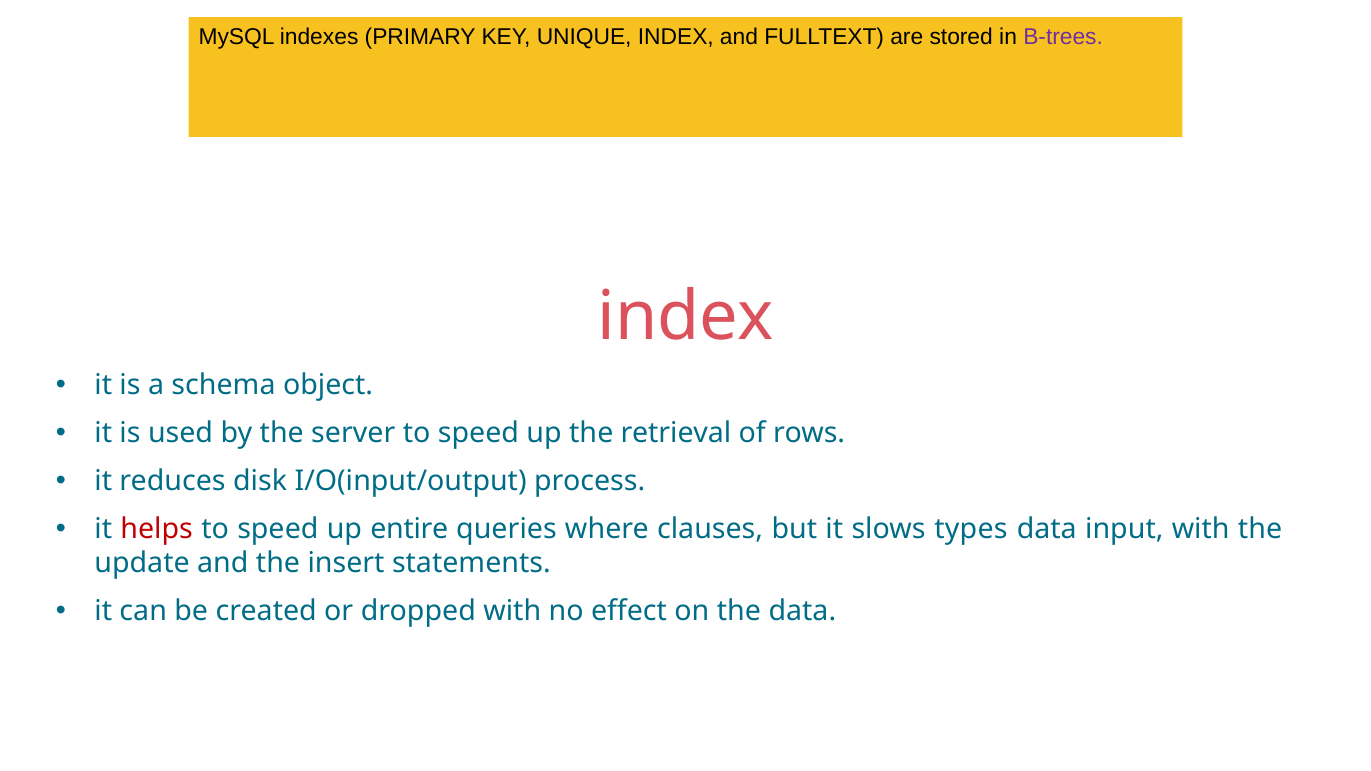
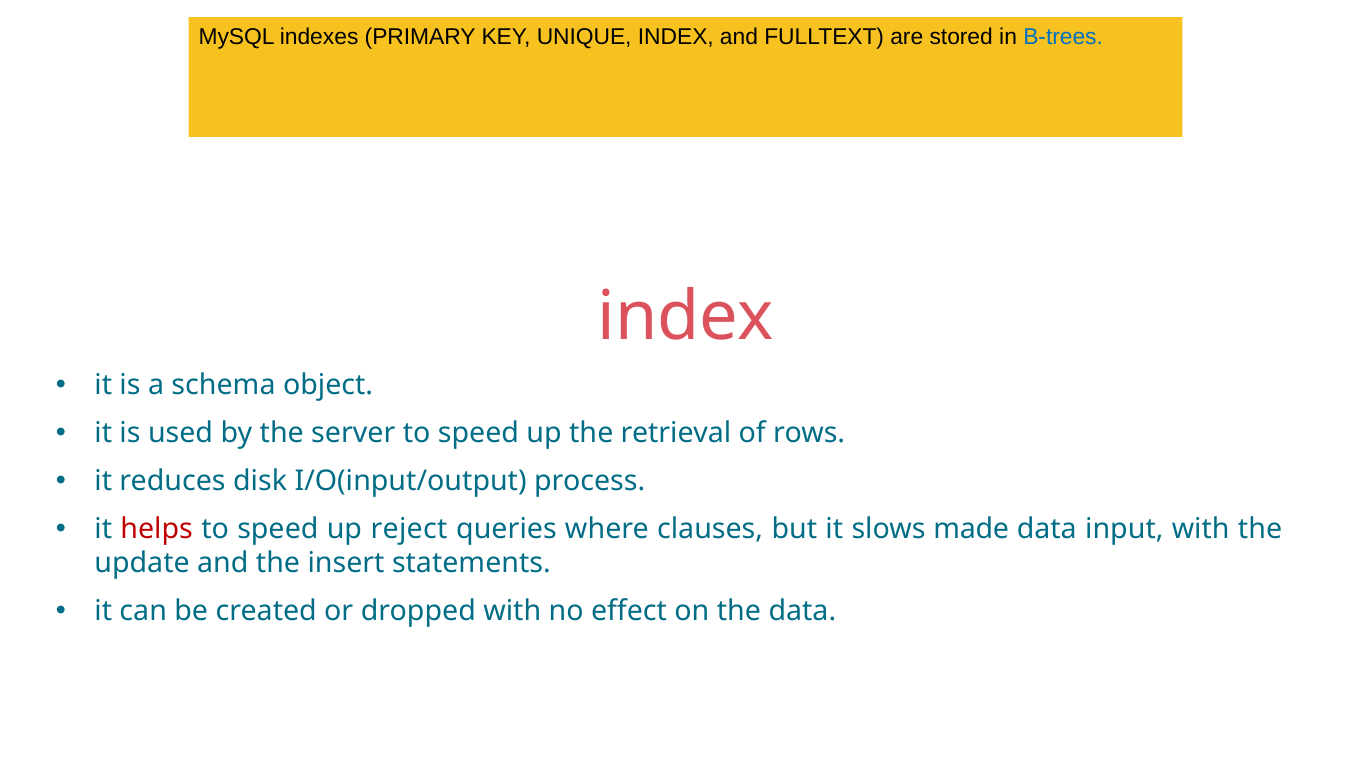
B-trees colour: purple -> blue
entire: entire -> reject
types: types -> made
